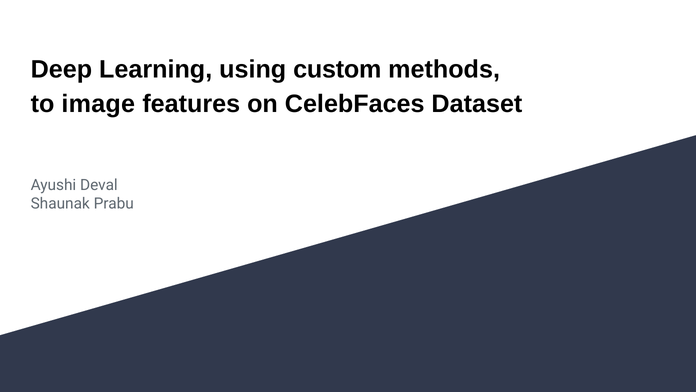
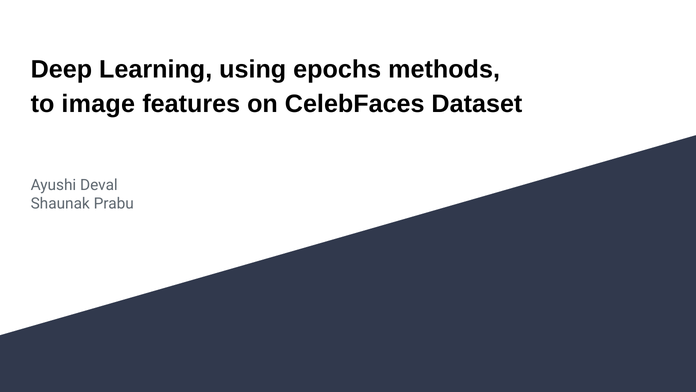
custom: custom -> epochs
